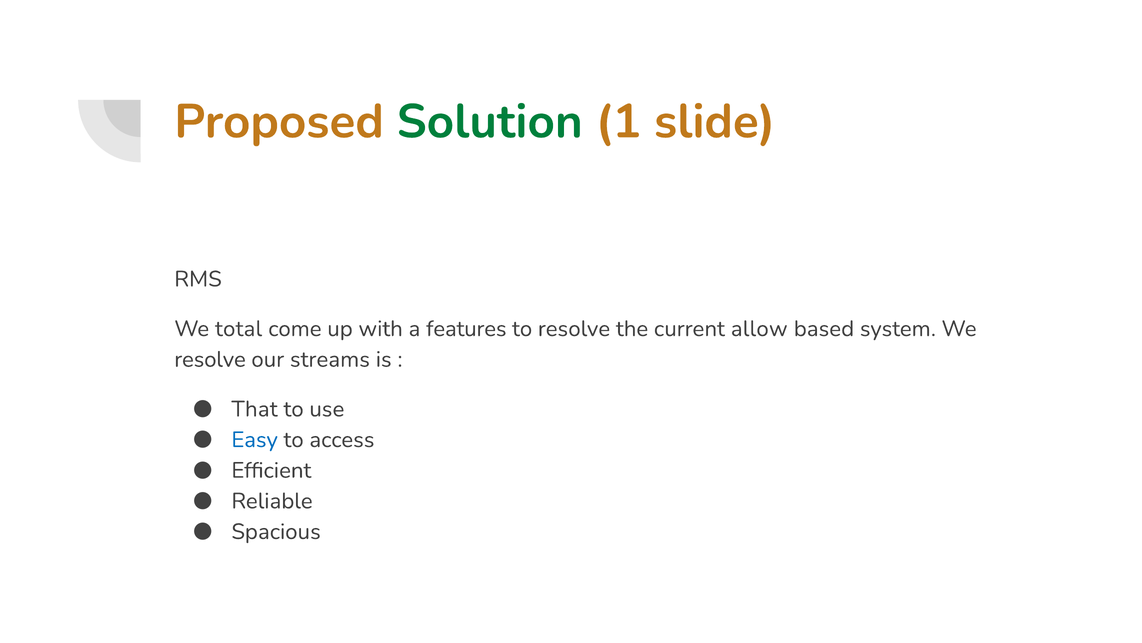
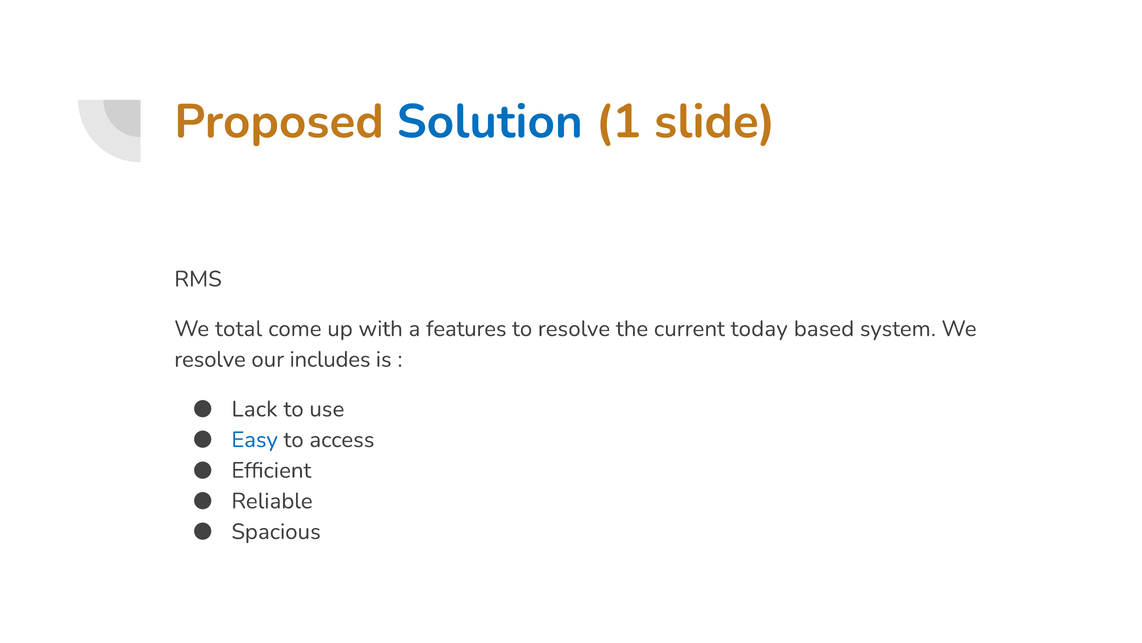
Solution colour: green -> blue
allow: allow -> today
streams: streams -> includes
That: That -> Lack
